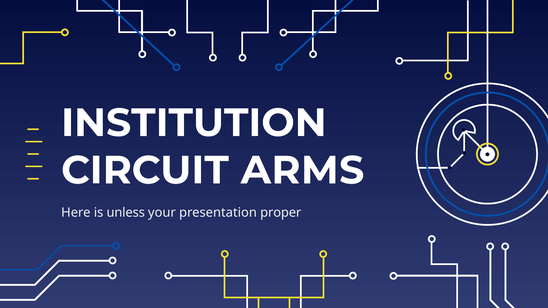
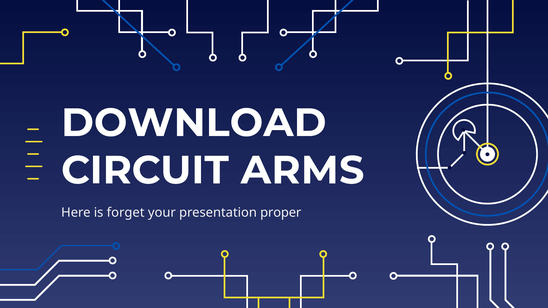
INSTITUTION: INSTITUTION -> DOWNLOAD
unless: unless -> forget
